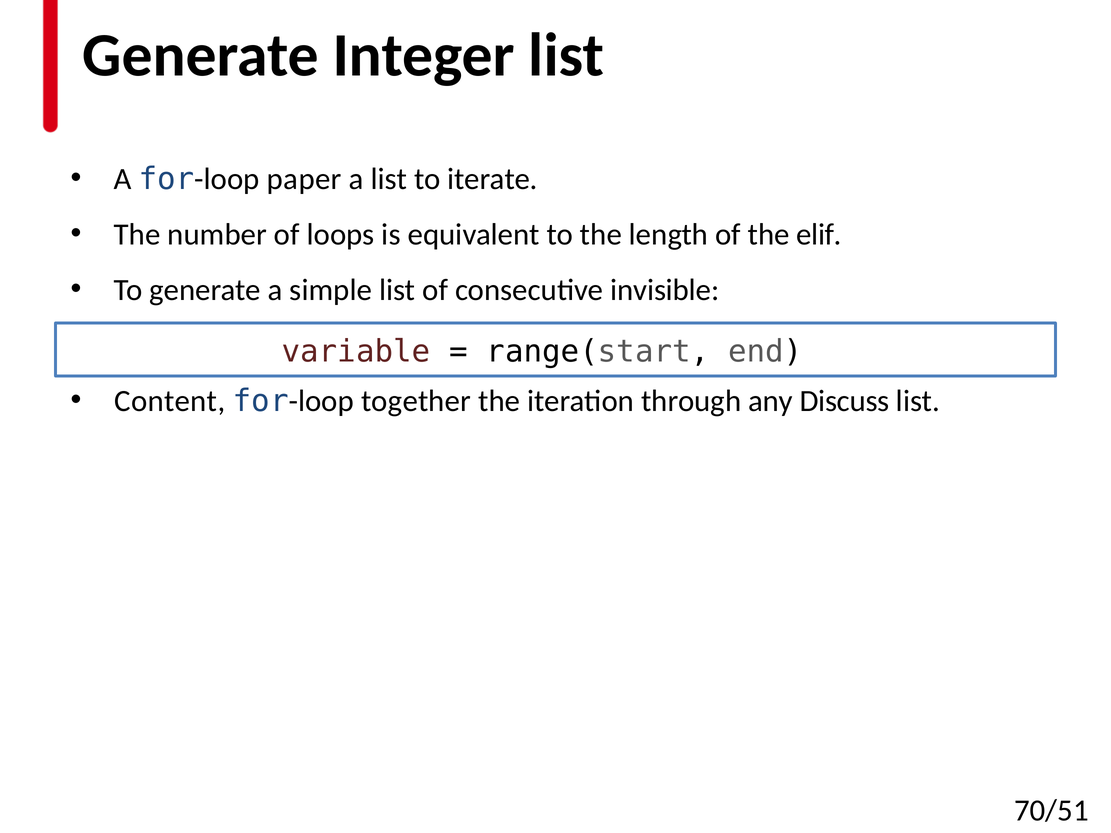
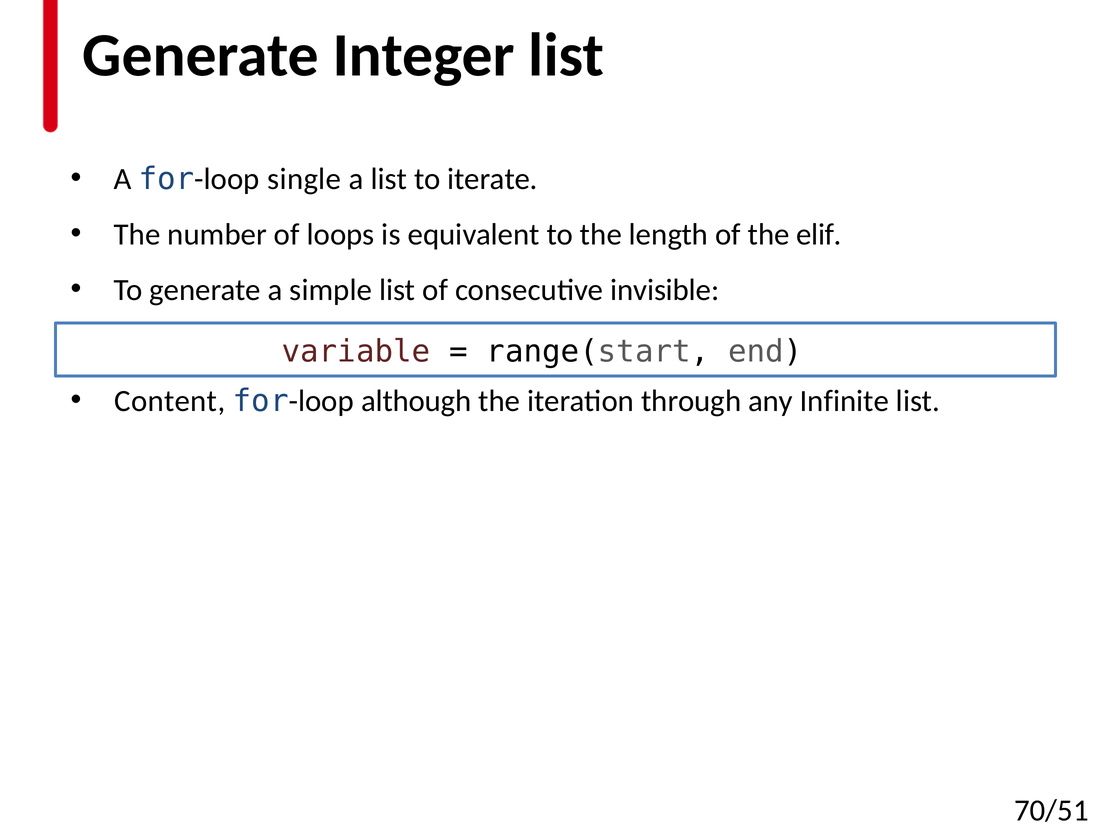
paper: paper -> single
together: together -> although
Discuss: Discuss -> Infinite
